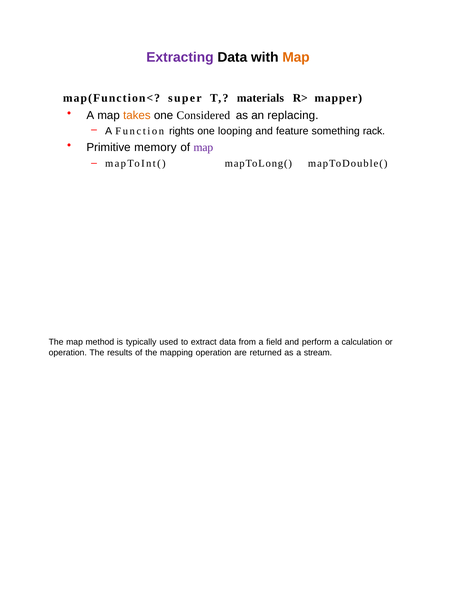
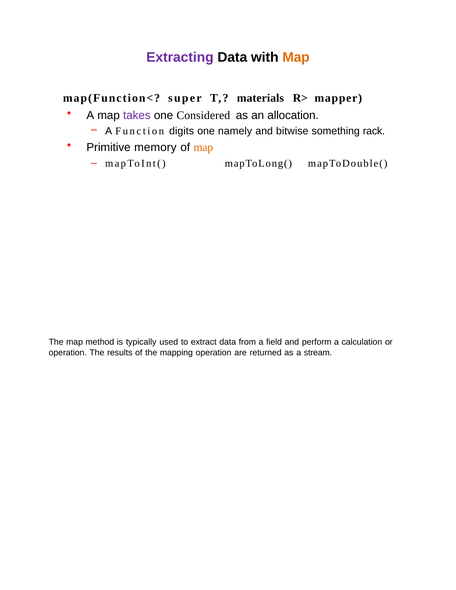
takes colour: orange -> purple
replacing: replacing -> allocation
rights: rights -> digits
looping: looping -> namely
feature: feature -> bitwise
map at (203, 147) colour: purple -> orange
